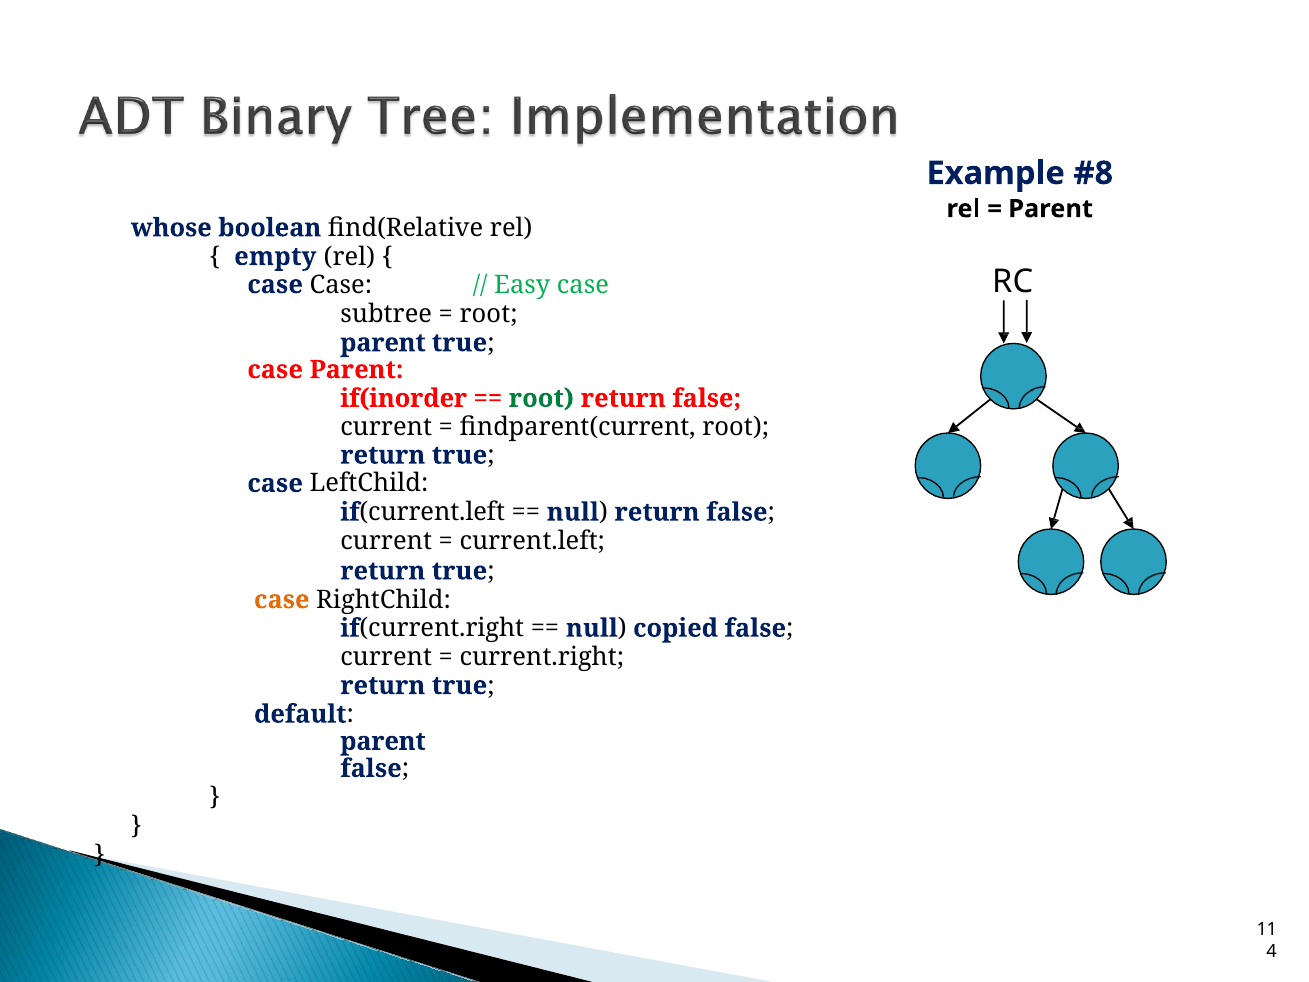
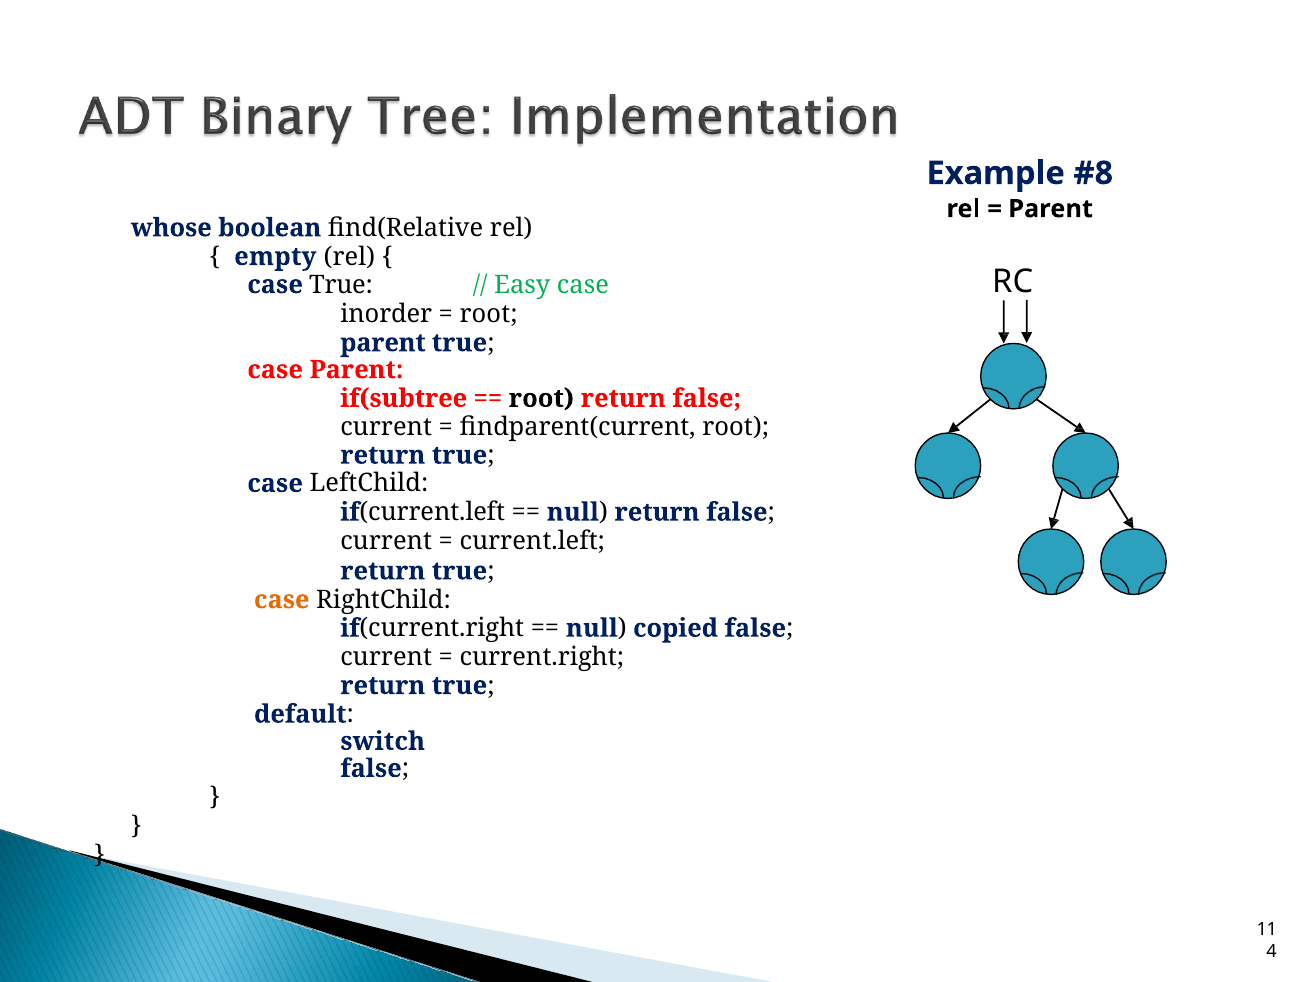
case Case: Case -> True
subtree: subtree -> inorder
if(inorder: if(inorder -> if(subtree
root at (541, 398) colour: green -> black
parent at (383, 741): parent -> switch
